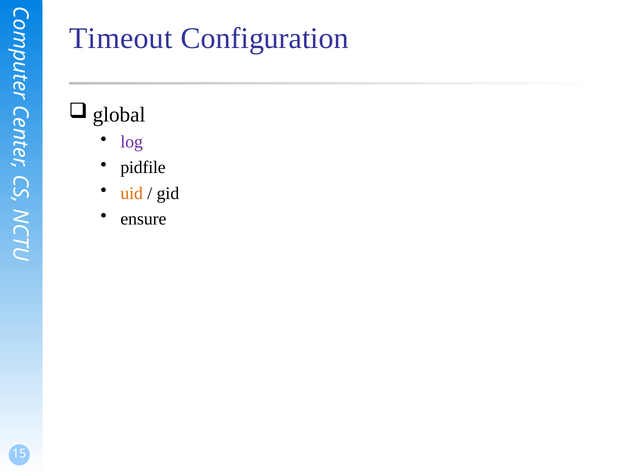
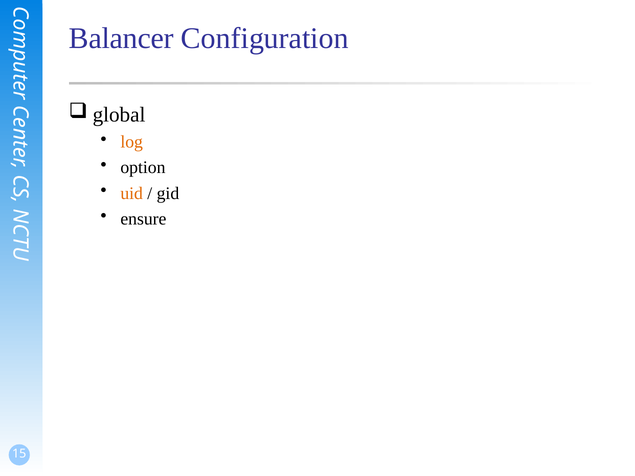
Timeout: Timeout -> Balancer
log colour: purple -> orange
pidfile: pidfile -> option
